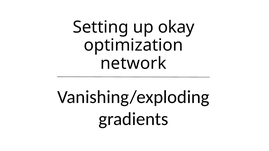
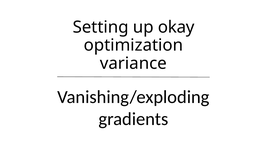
network: network -> variance
